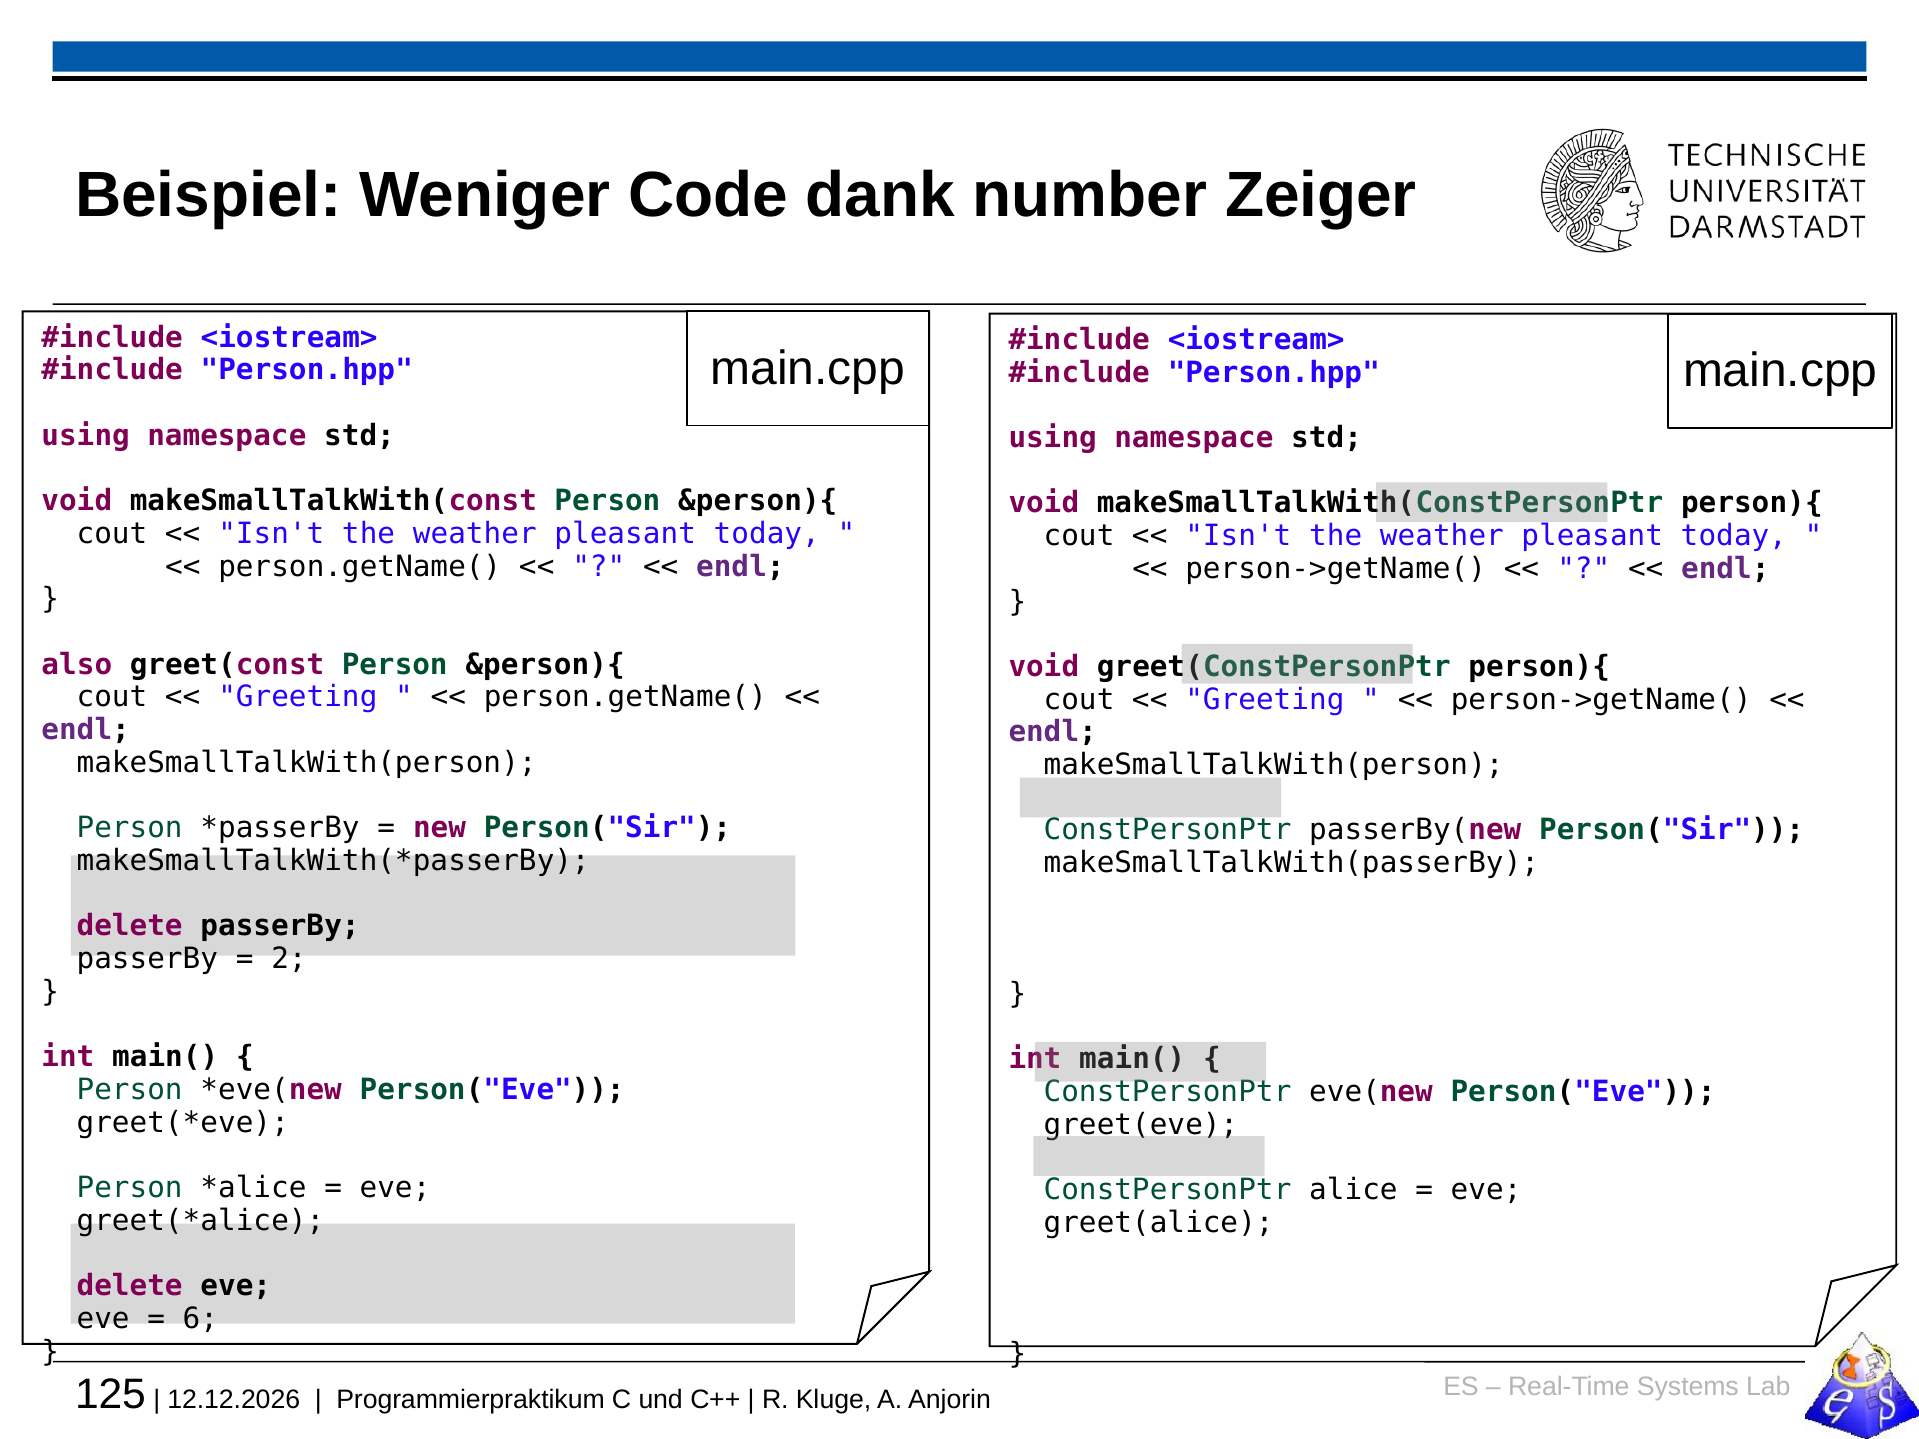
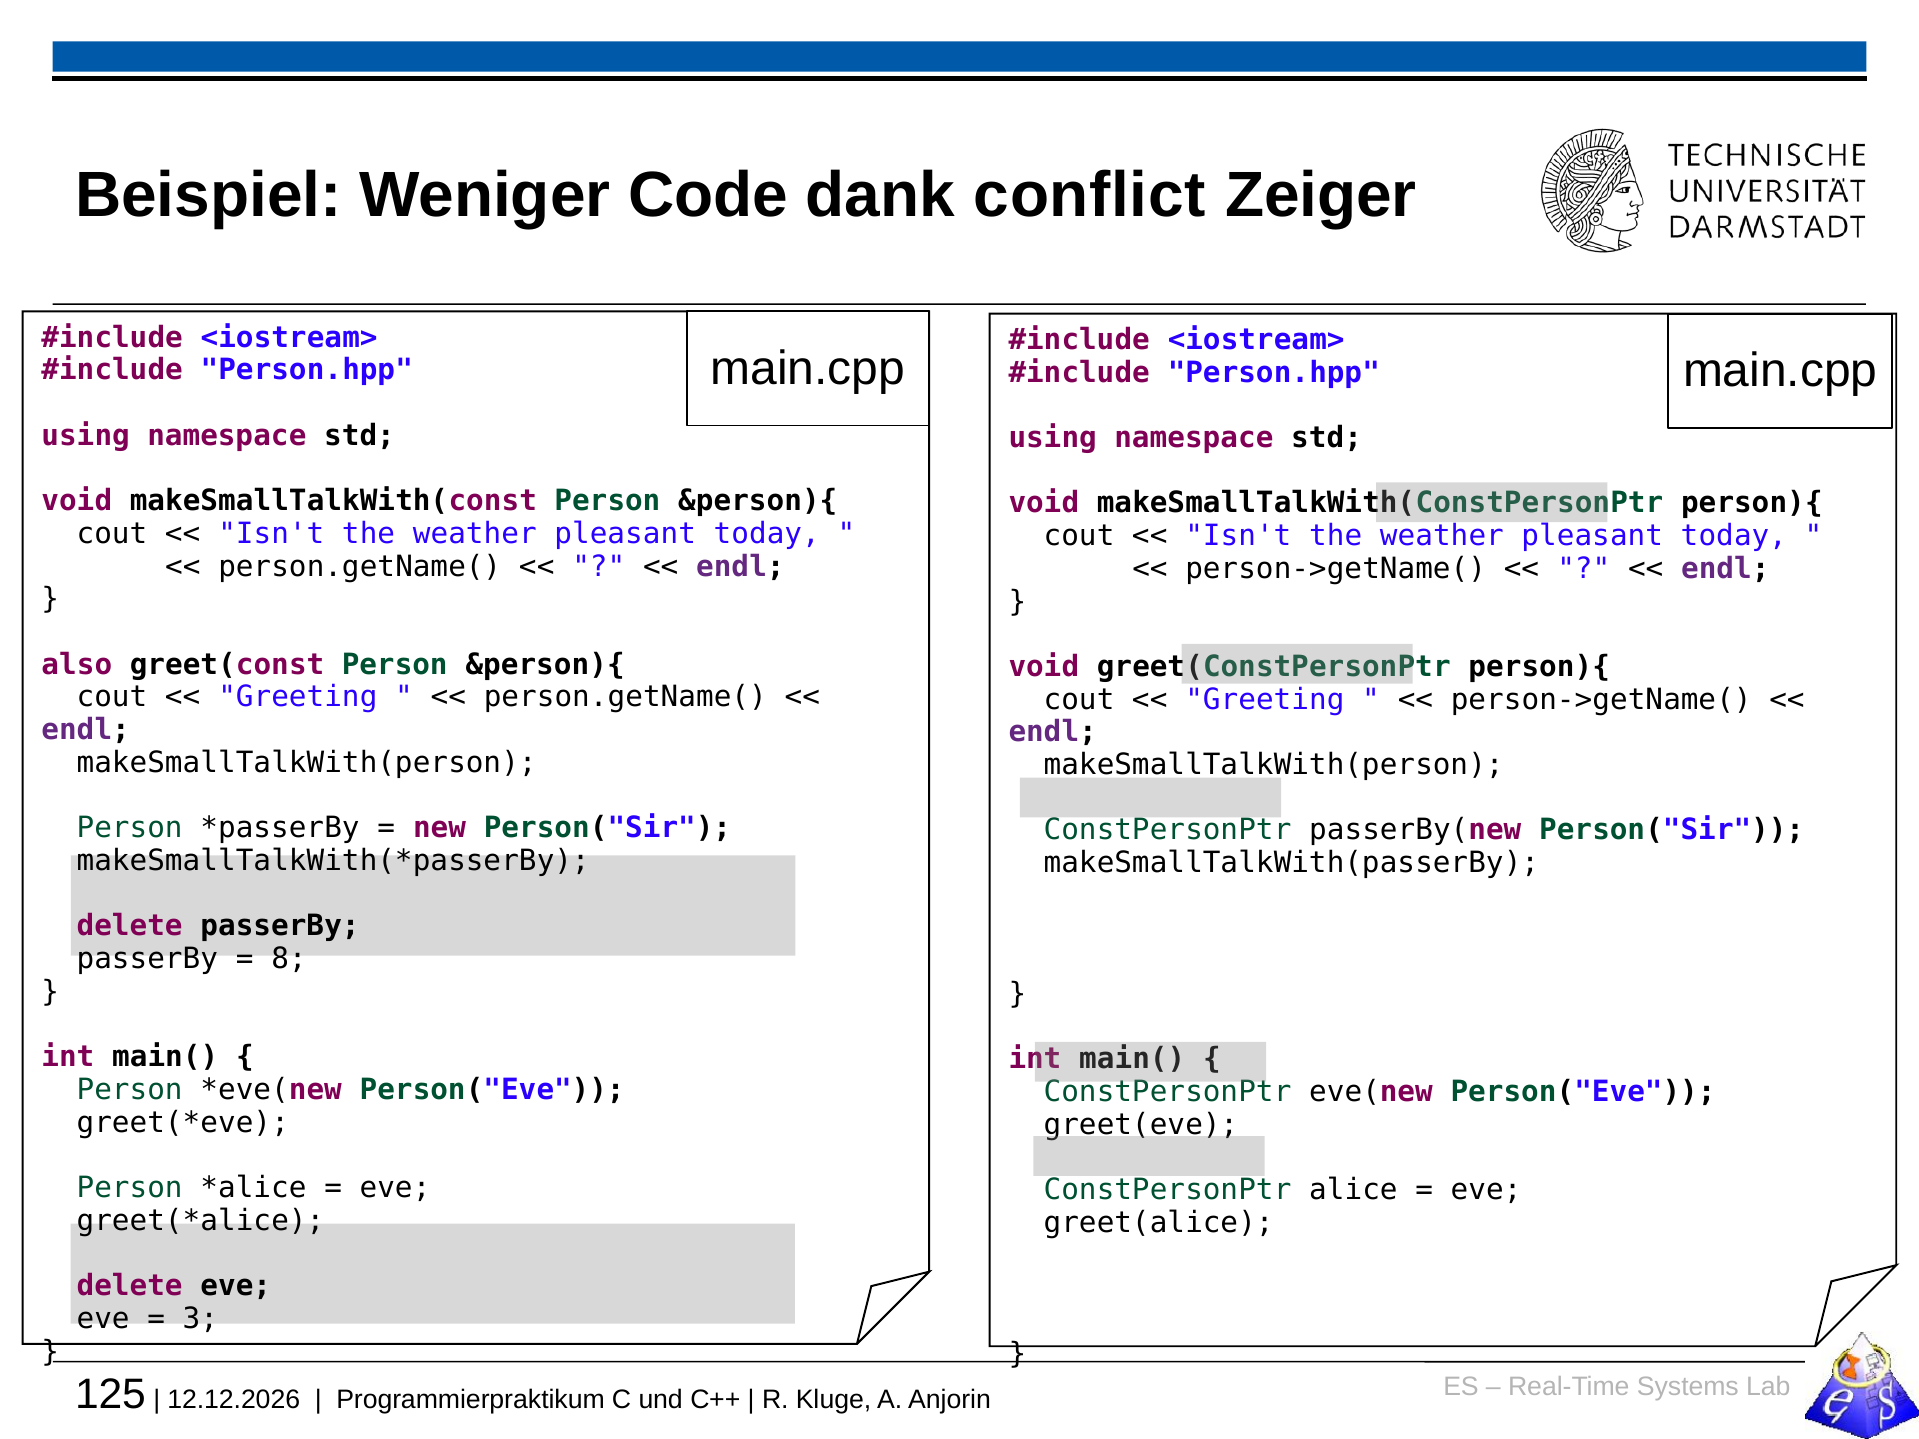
number: number -> conflict
2: 2 -> 8
6: 6 -> 3
